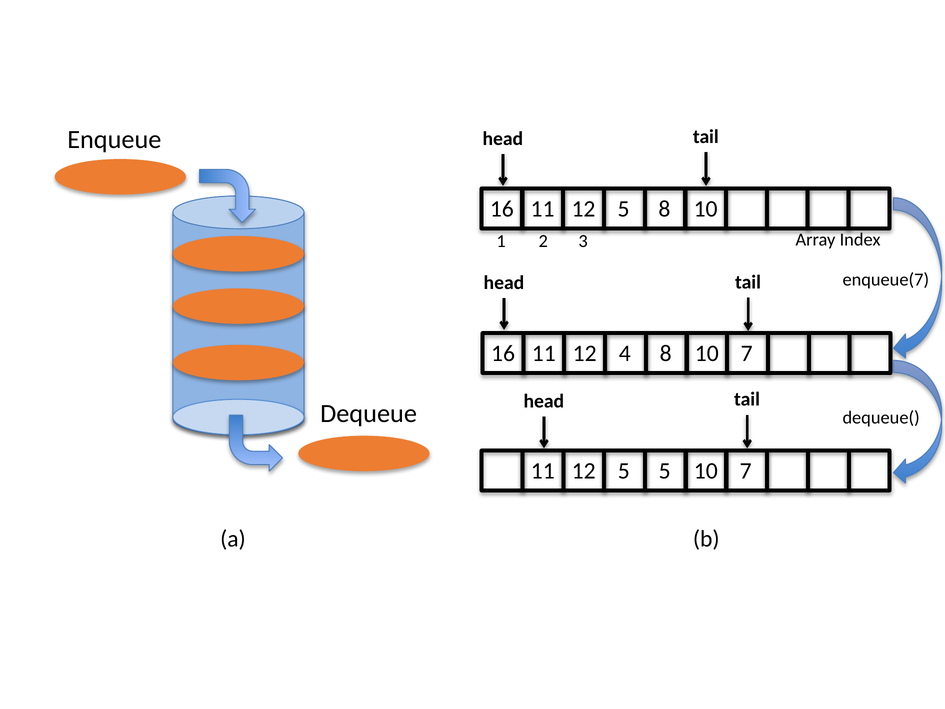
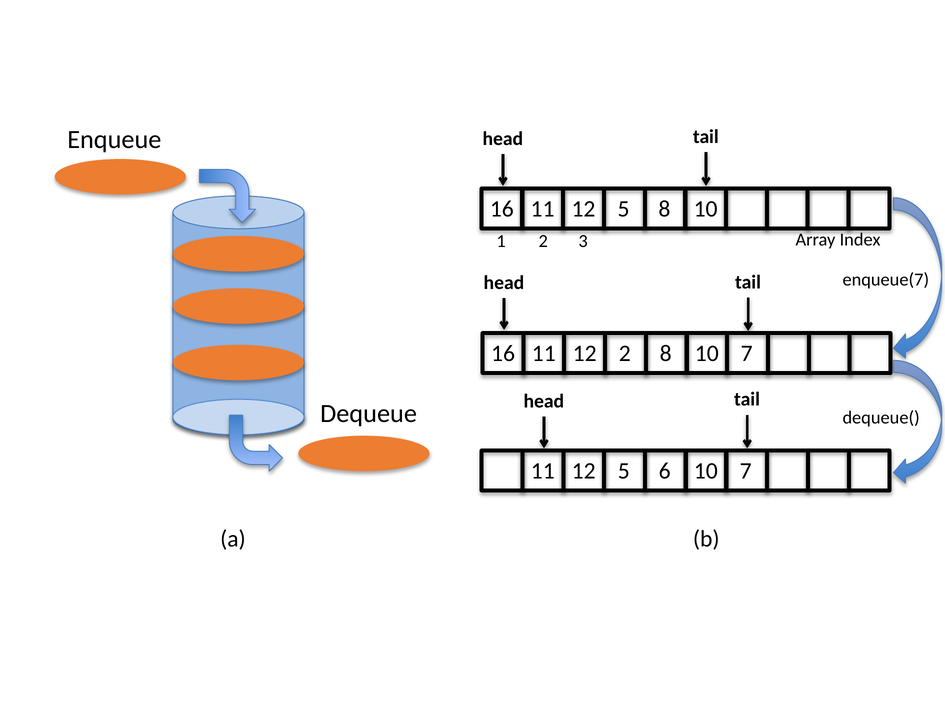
12 4: 4 -> 2
5 5: 5 -> 6
